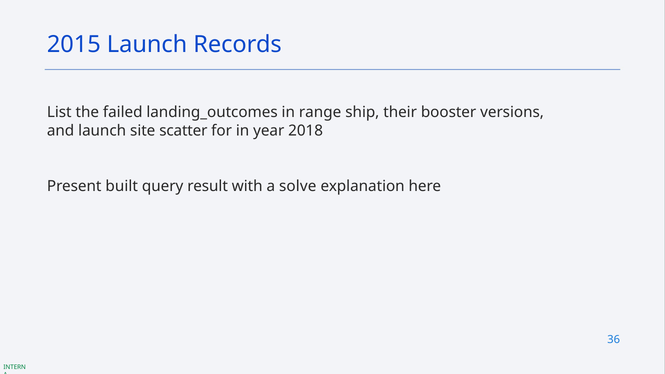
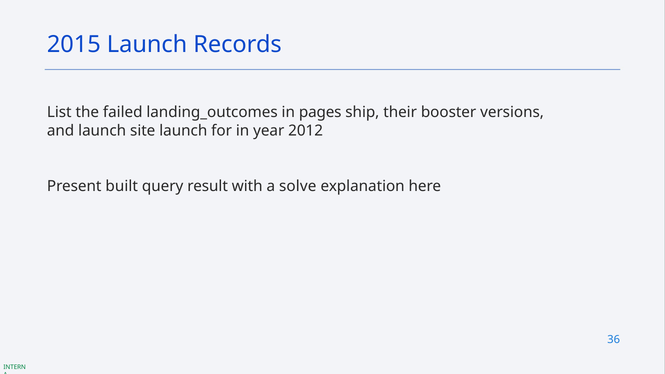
range: range -> pages
site scatter: scatter -> launch
2018: 2018 -> 2012
